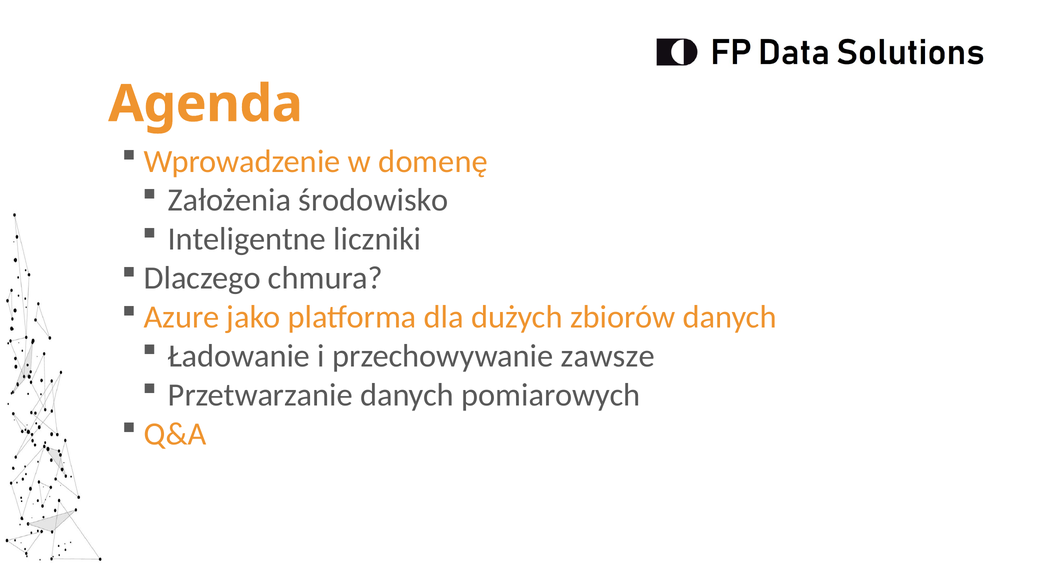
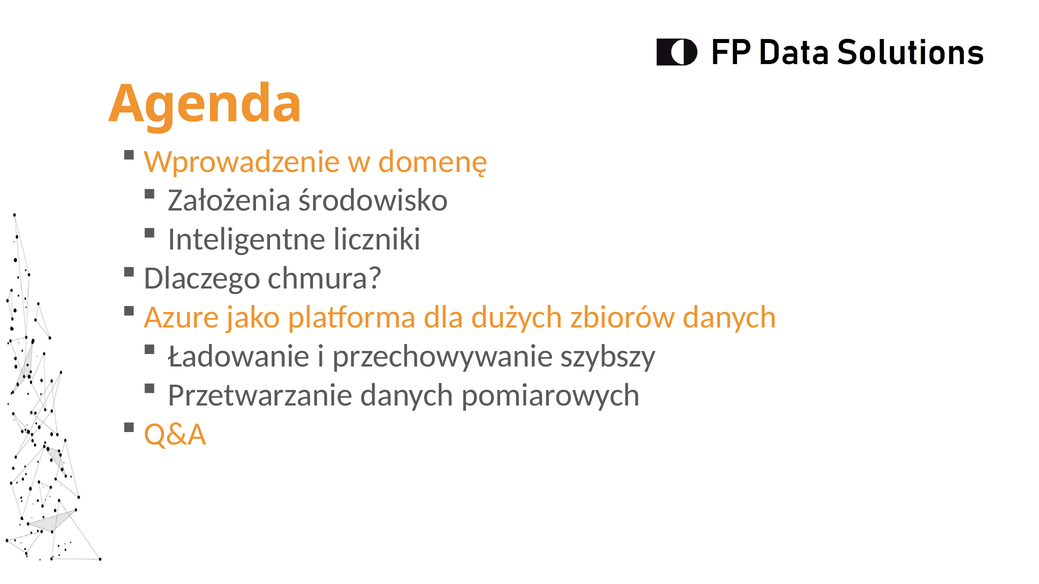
zawsze: zawsze -> szybszy
